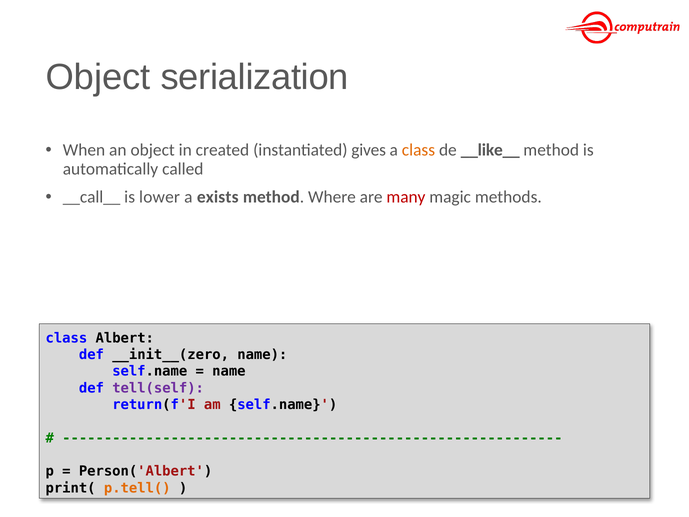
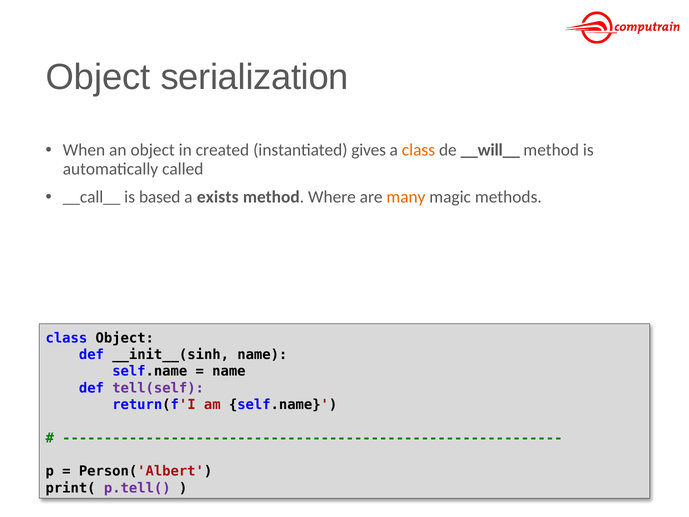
__like__: __like__ -> __will__
lower: lower -> based
many colour: red -> orange
class Albert: Albert -> Object
__init__(zero: __init__(zero -> __init__(sinh
p.tell( colour: orange -> purple
